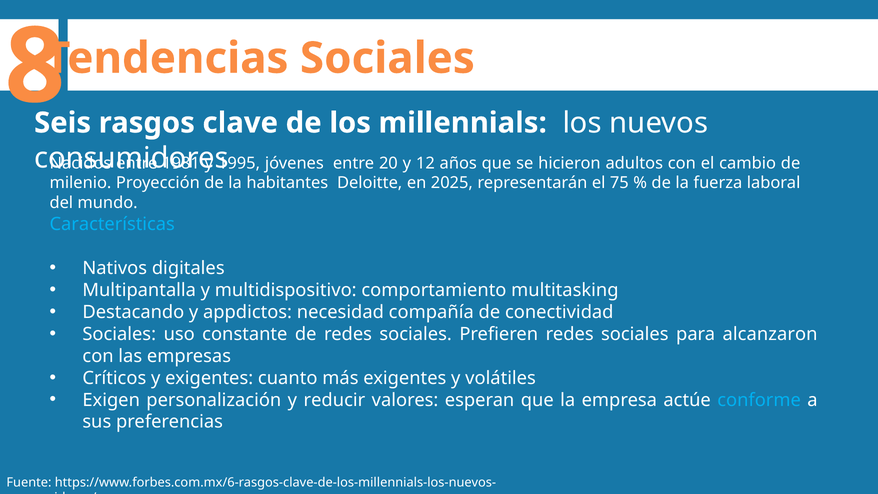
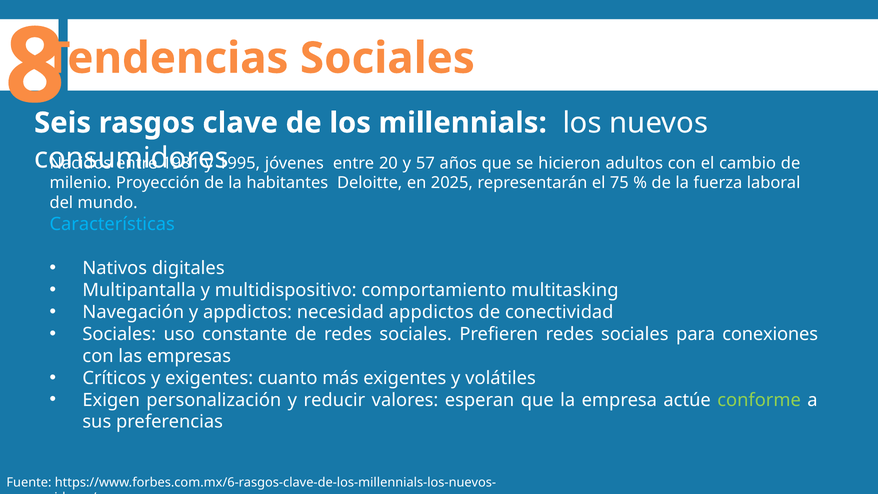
12: 12 -> 57
Destacando: Destacando -> Navegación
necesidad compañía: compañía -> appdictos
alcanzaron: alcanzaron -> conexiones
conforme colour: light blue -> light green
